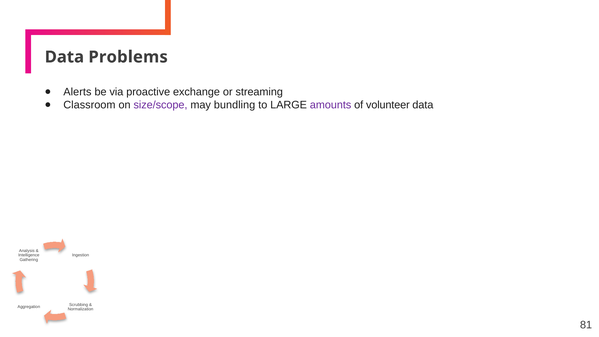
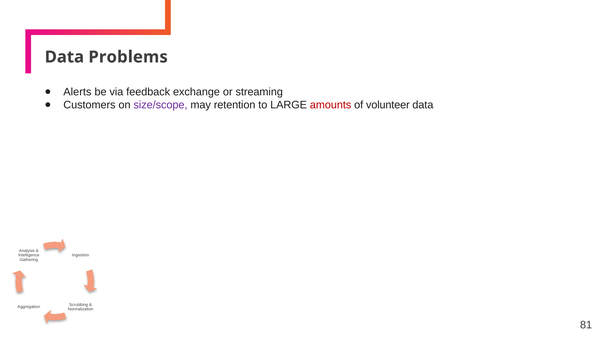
proactive: proactive -> feedback
Classroom: Classroom -> Customers
bundling: bundling -> retention
amounts colour: purple -> red
